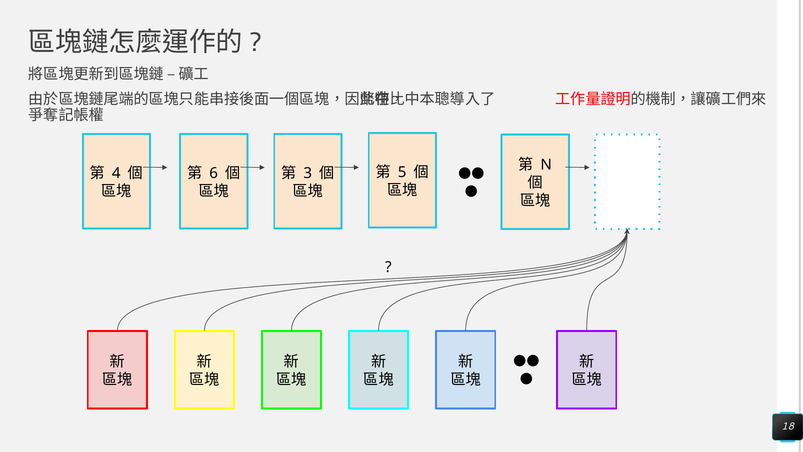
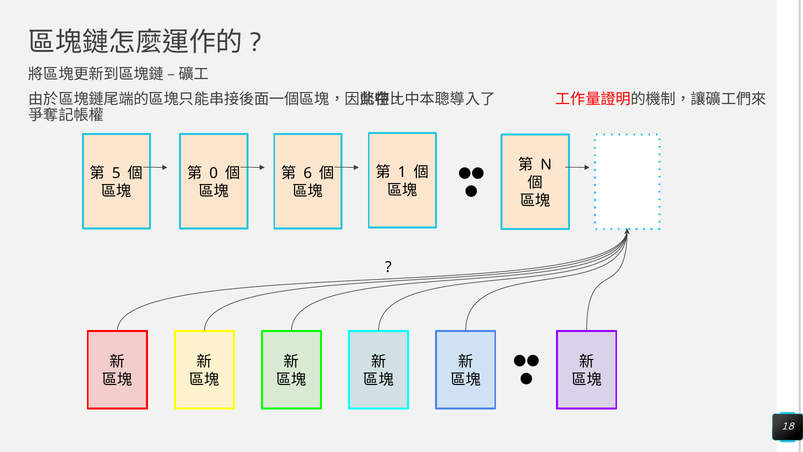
5: 5 -> 1
4: 4 -> 5
6: 6 -> 0
3: 3 -> 6
